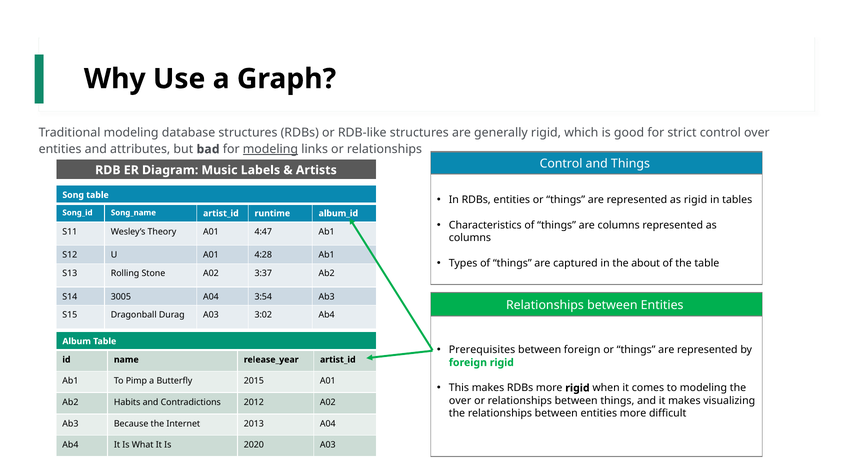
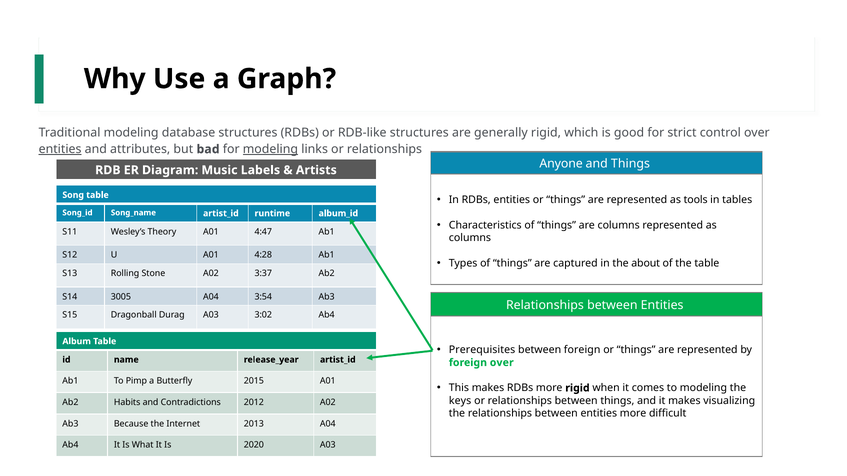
entities at (60, 149) underline: none -> present
Control at (561, 164): Control -> Anyone
as rigid: rigid -> tools
foreign rigid: rigid -> over
over at (460, 401): over -> keys
